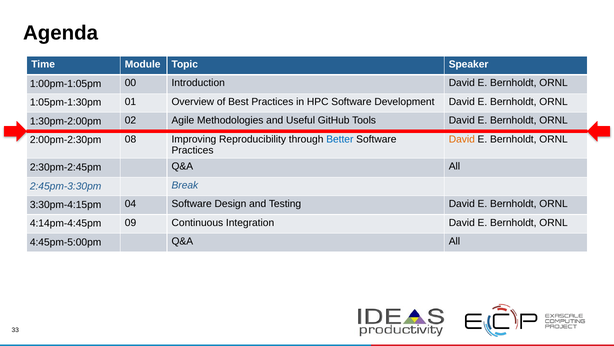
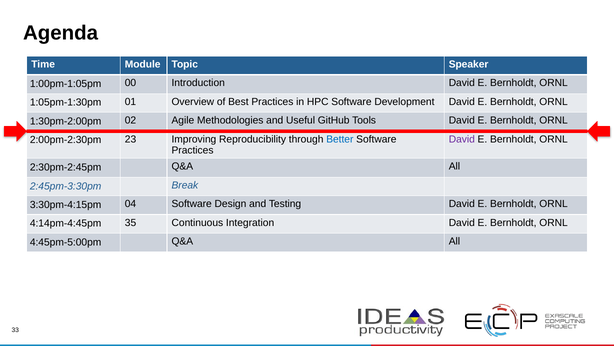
David at (462, 139) colour: orange -> purple
08: 08 -> 23
09: 09 -> 35
